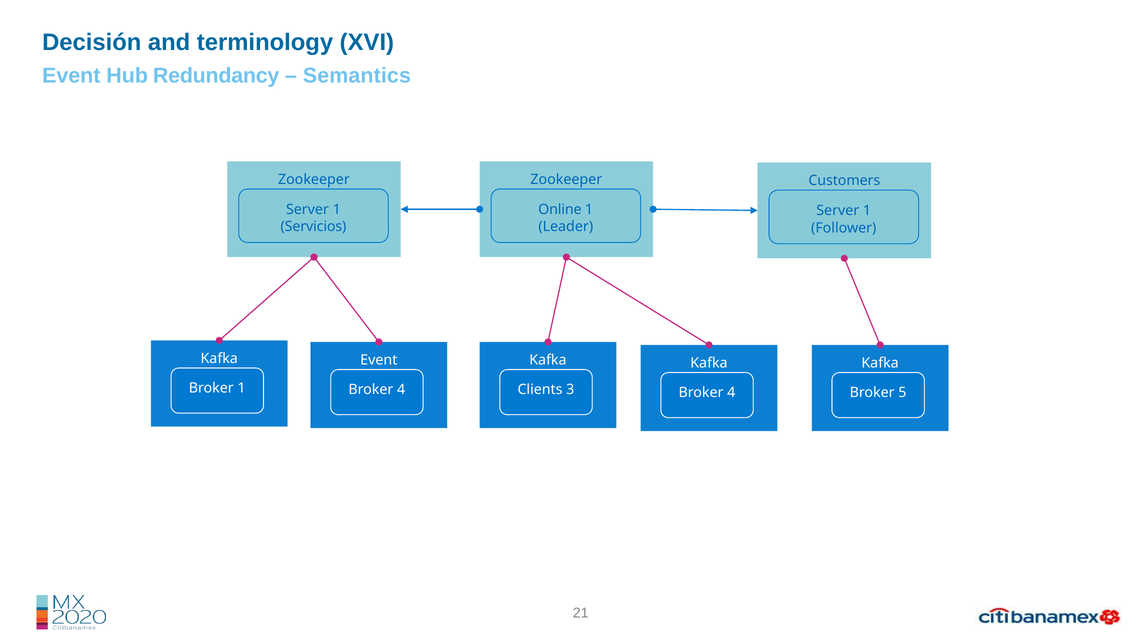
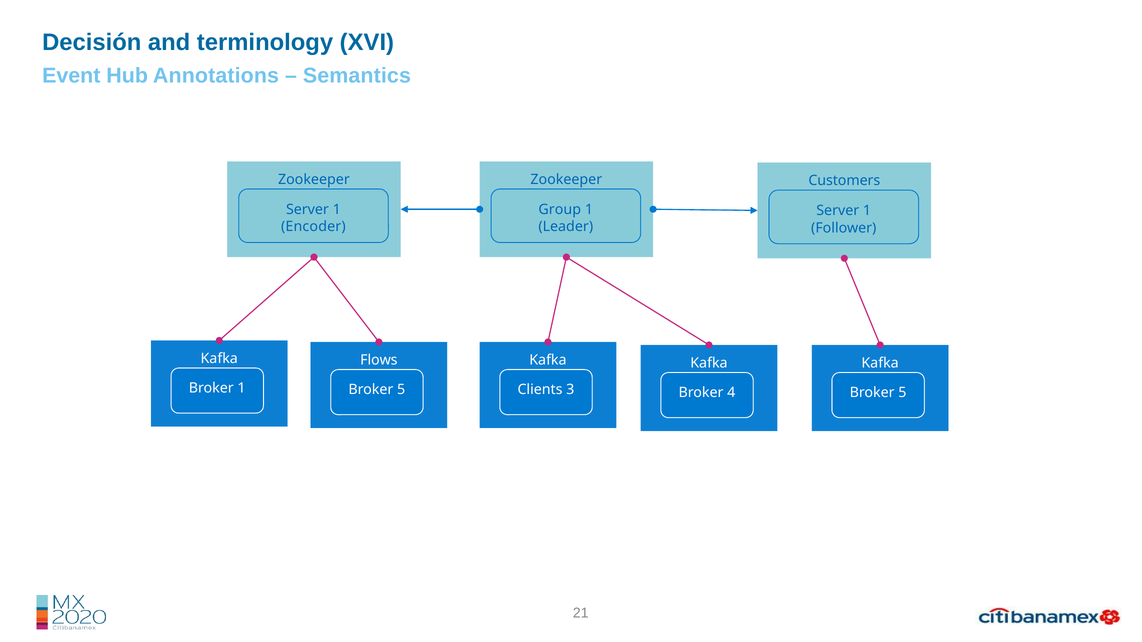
Redundancy: Redundancy -> Annotations
Online: Online -> Group
Servicios: Servicios -> Encoder
Event at (379, 360): Event -> Flows
4 at (401, 390): 4 -> 5
